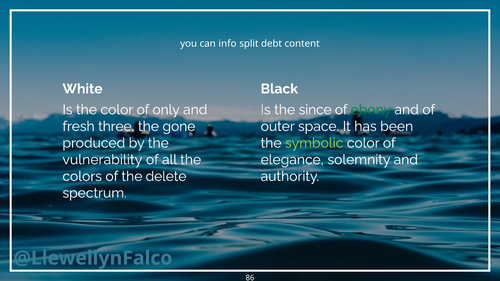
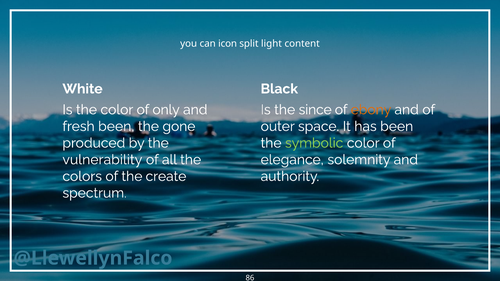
info: info -> icon
debt: debt -> light
ebony colour: green -> orange
fresh three: three -> been
delete: delete -> create
